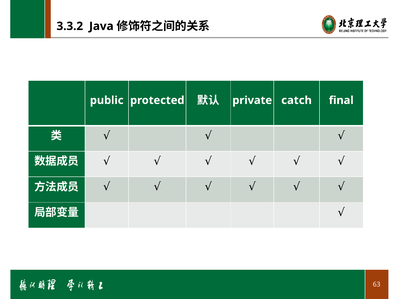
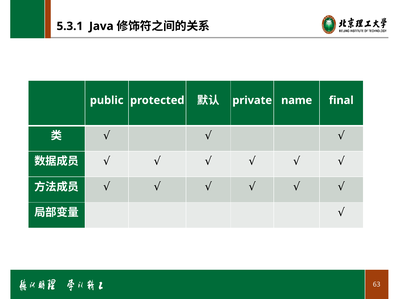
3.3.2: 3.3.2 -> 5.3.1
catch: catch -> name
